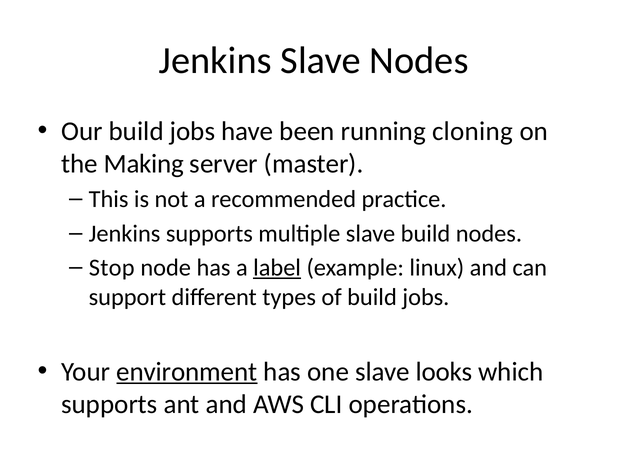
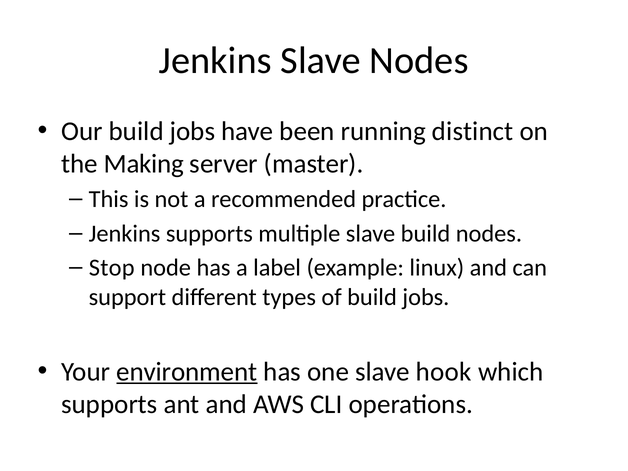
cloning: cloning -> distinct
label underline: present -> none
looks: looks -> hook
